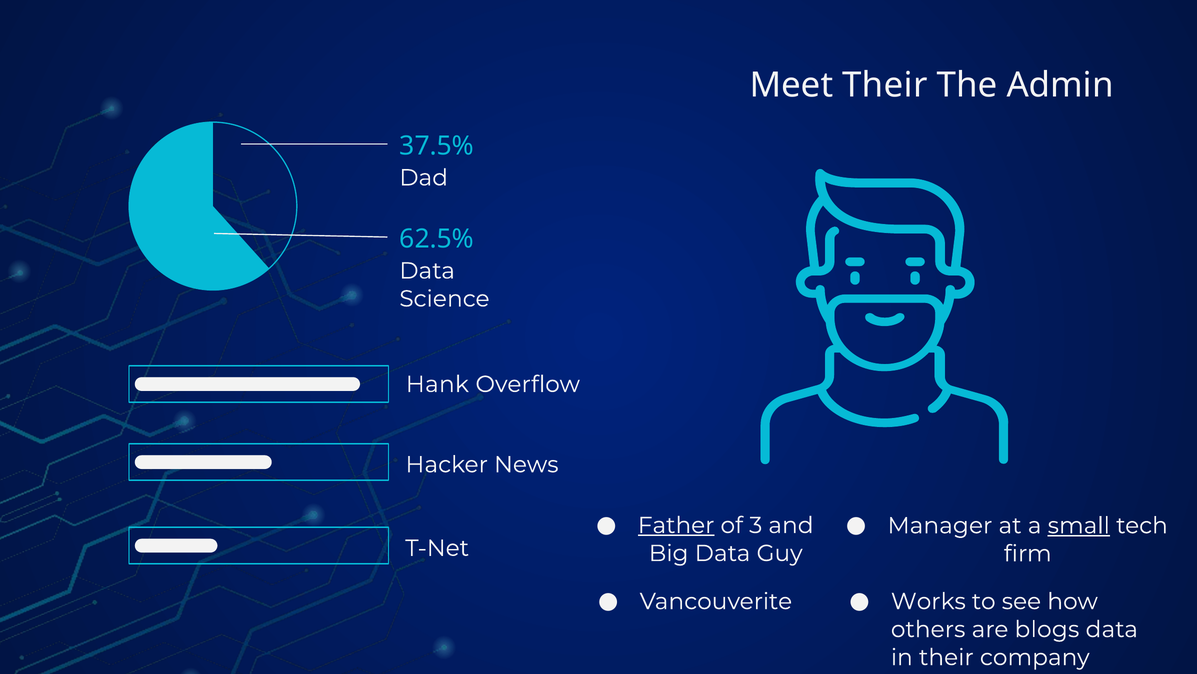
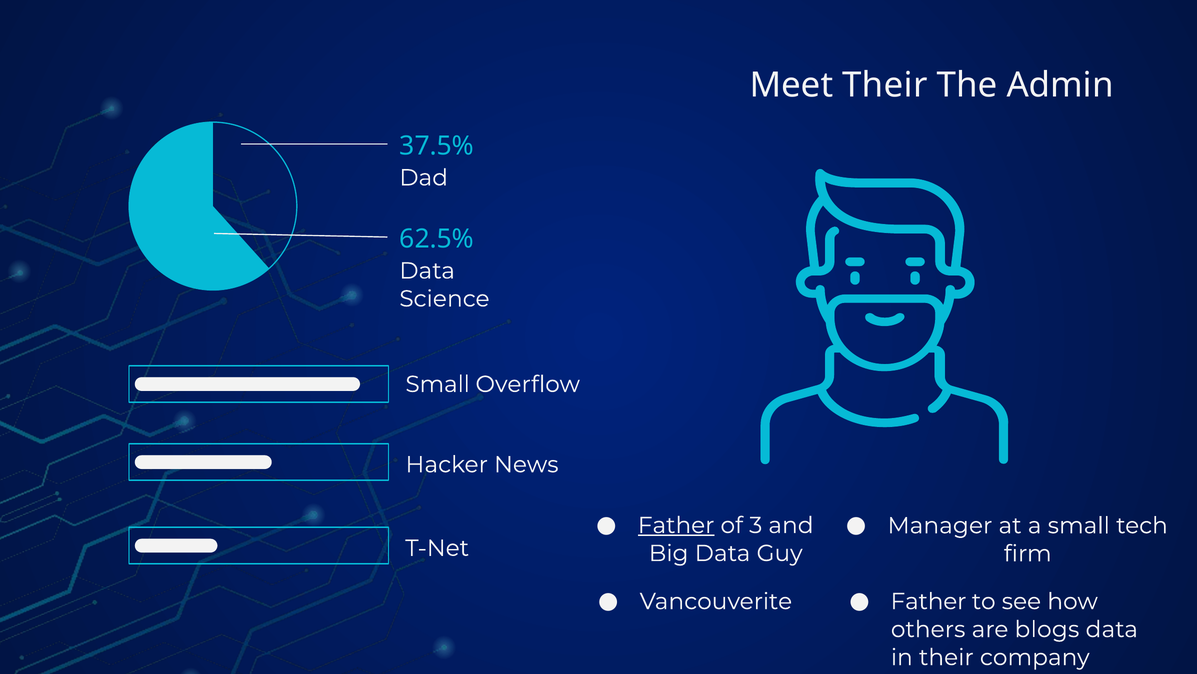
Hank at (437, 384): Hank -> Small
small at (1079, 525) underline: present -> none
Works at (928, 601): Works -> Father
